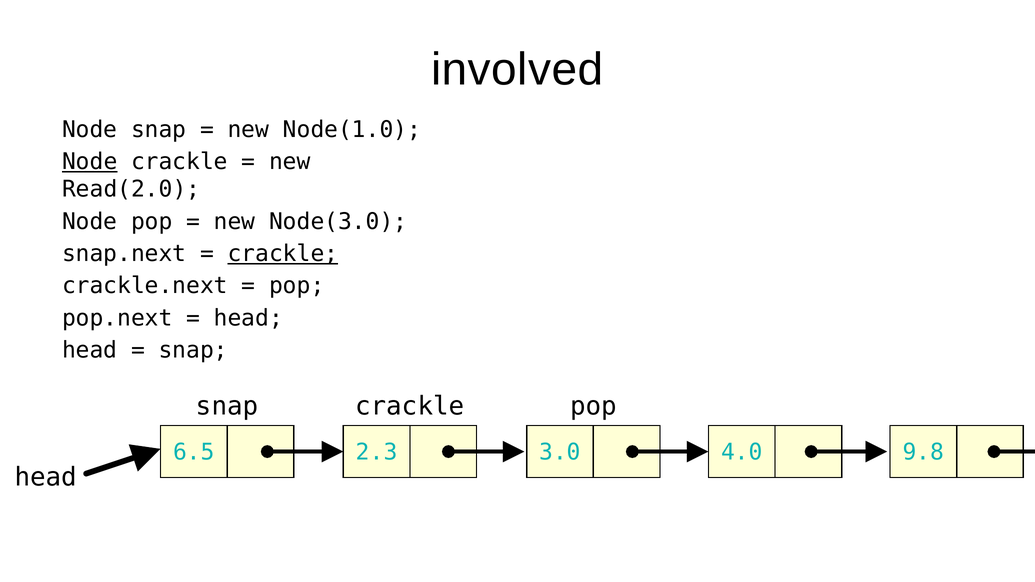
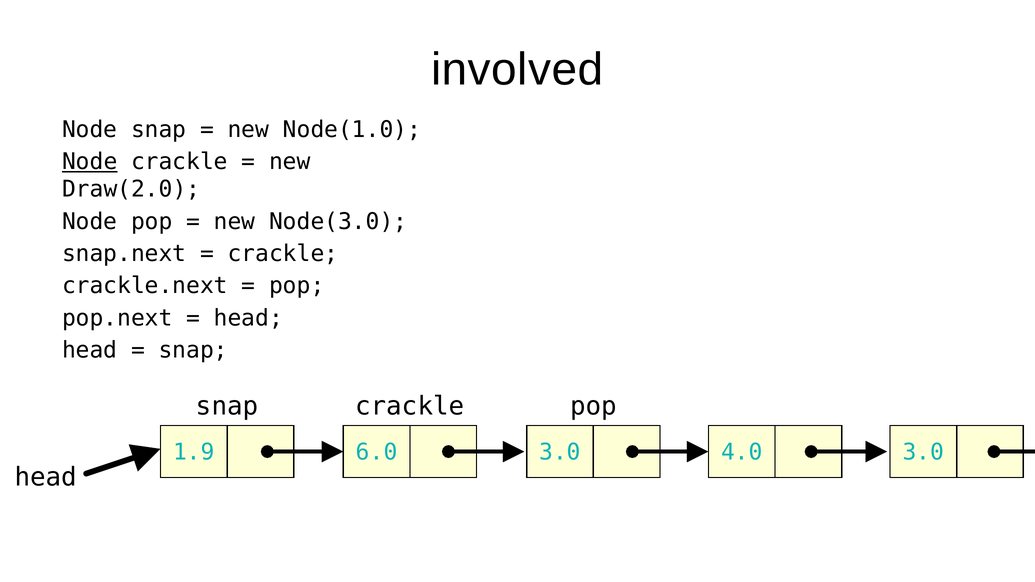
Read(2.0: Read(2.0 -> Draw(2.0
crackle at (283, 254) underline: present -> none
6.5: 6.5 -> 1.9
2.3: 2.3 -> 6.0
4.0 9.8: 9.8 -> 3.0
